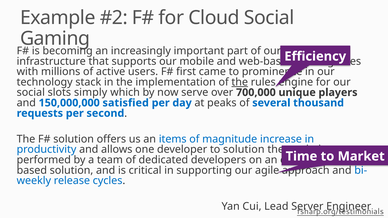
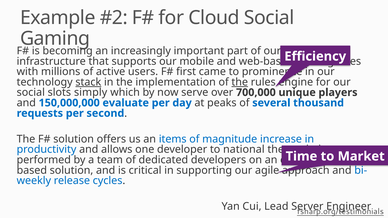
stack underline: none -> present
satisfied: satisfied -> evaluate
to solution: solution -> national
